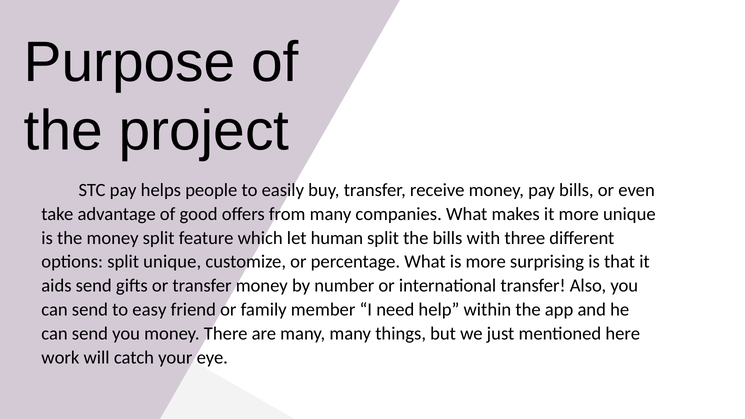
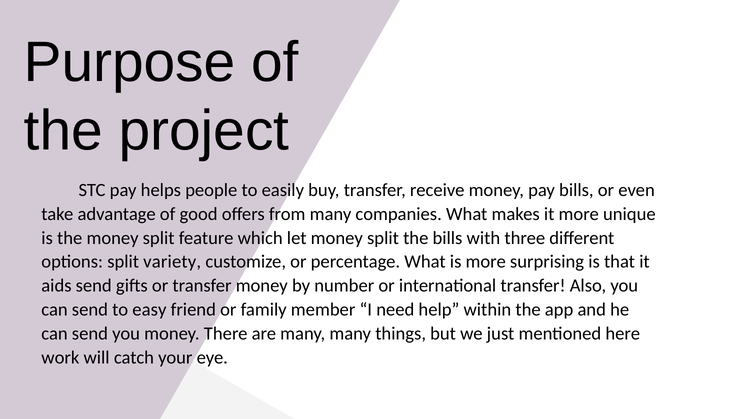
let human: human -> money
split unique: unique -> variety
